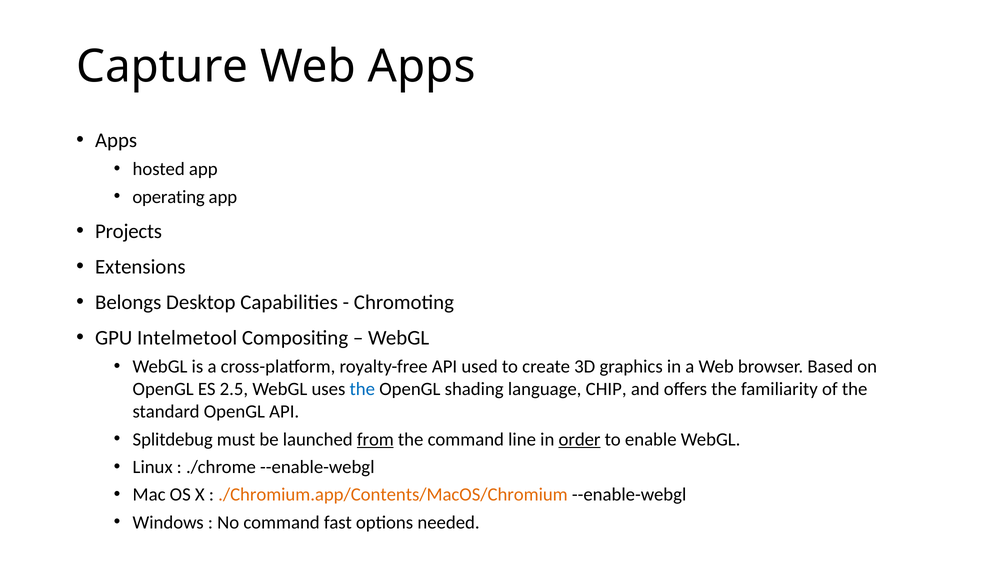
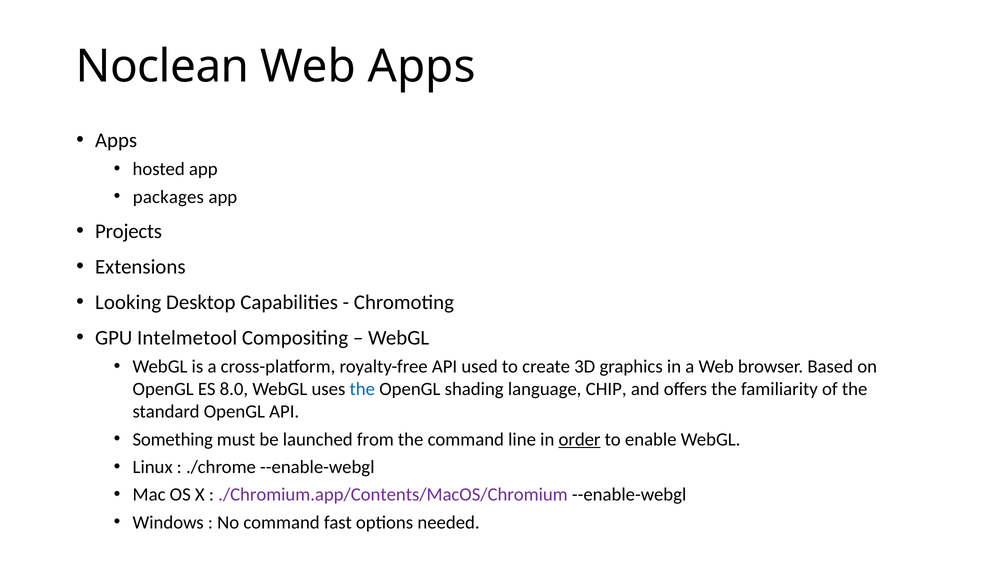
Capture: Capture -> Noclean
operating: operating -> packages
Belongs: Belongs -> Looking
2.5: 2.5 -> 8.0
Splitdebug: Splitdebug -> Something
from underline: present -> none
./Chromium.app/Contents/MacOS/Chromium colour: orange -> purple
